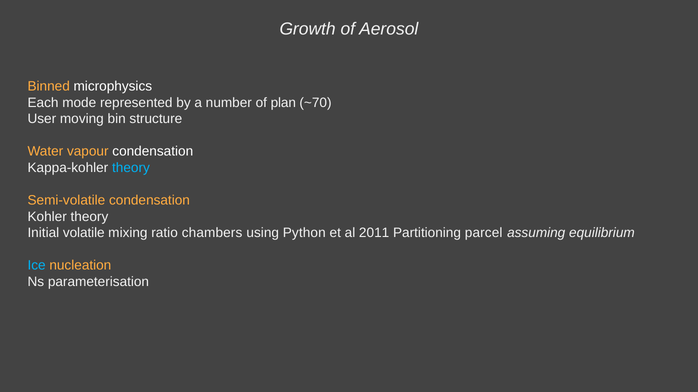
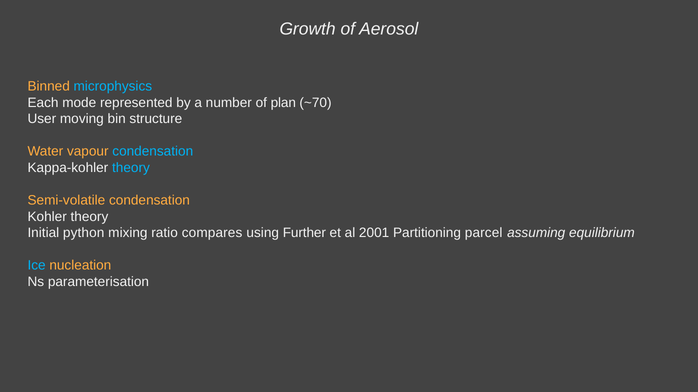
microphysics colour: white -> light blue
condensation at (153, 152) colour: white -> light blue
volatile: volatile -> python
chambers: chambers -> compares
Python: Python -> Further
2011: 2011 -> 2001
